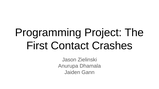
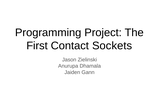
Crashes: Crashes -> Sockets
